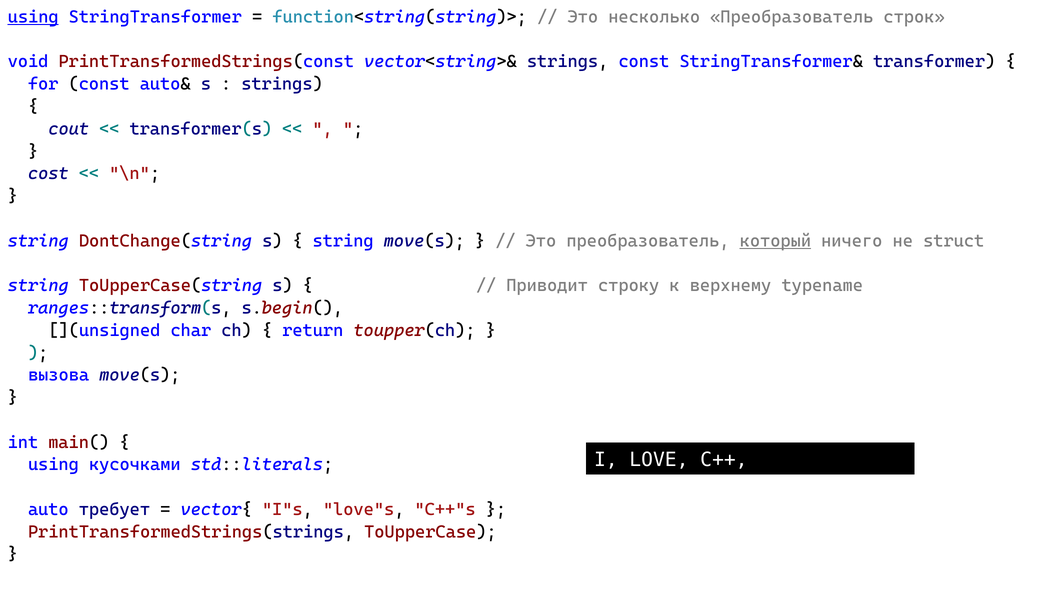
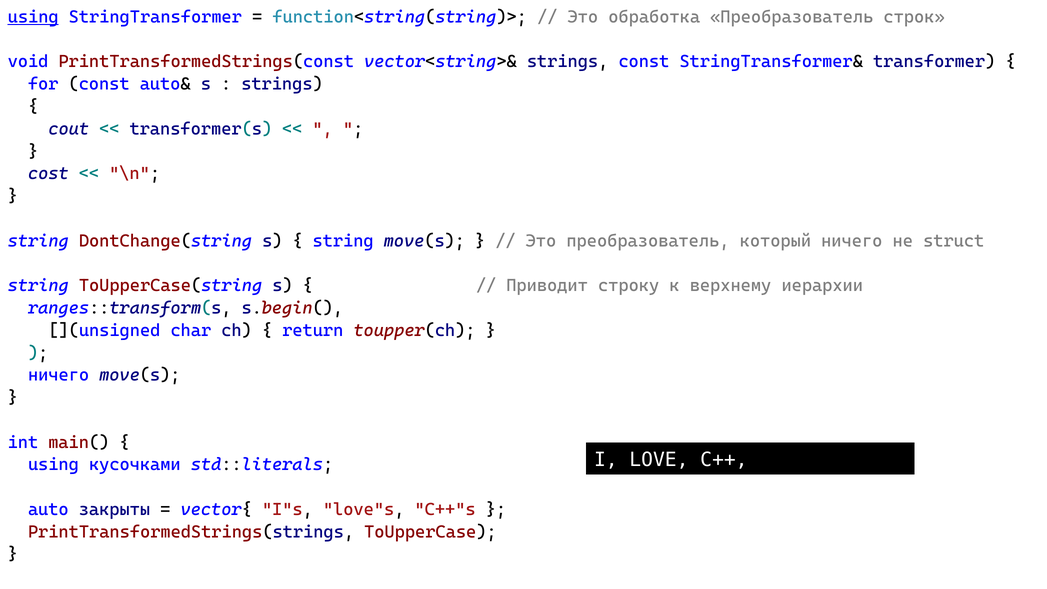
несколько: несколько -> обработка
который underline: present -> none
typename: typename -> иерархии
вызова at (59, 375): вызова -> ничего
требует: требует -> закрыты
